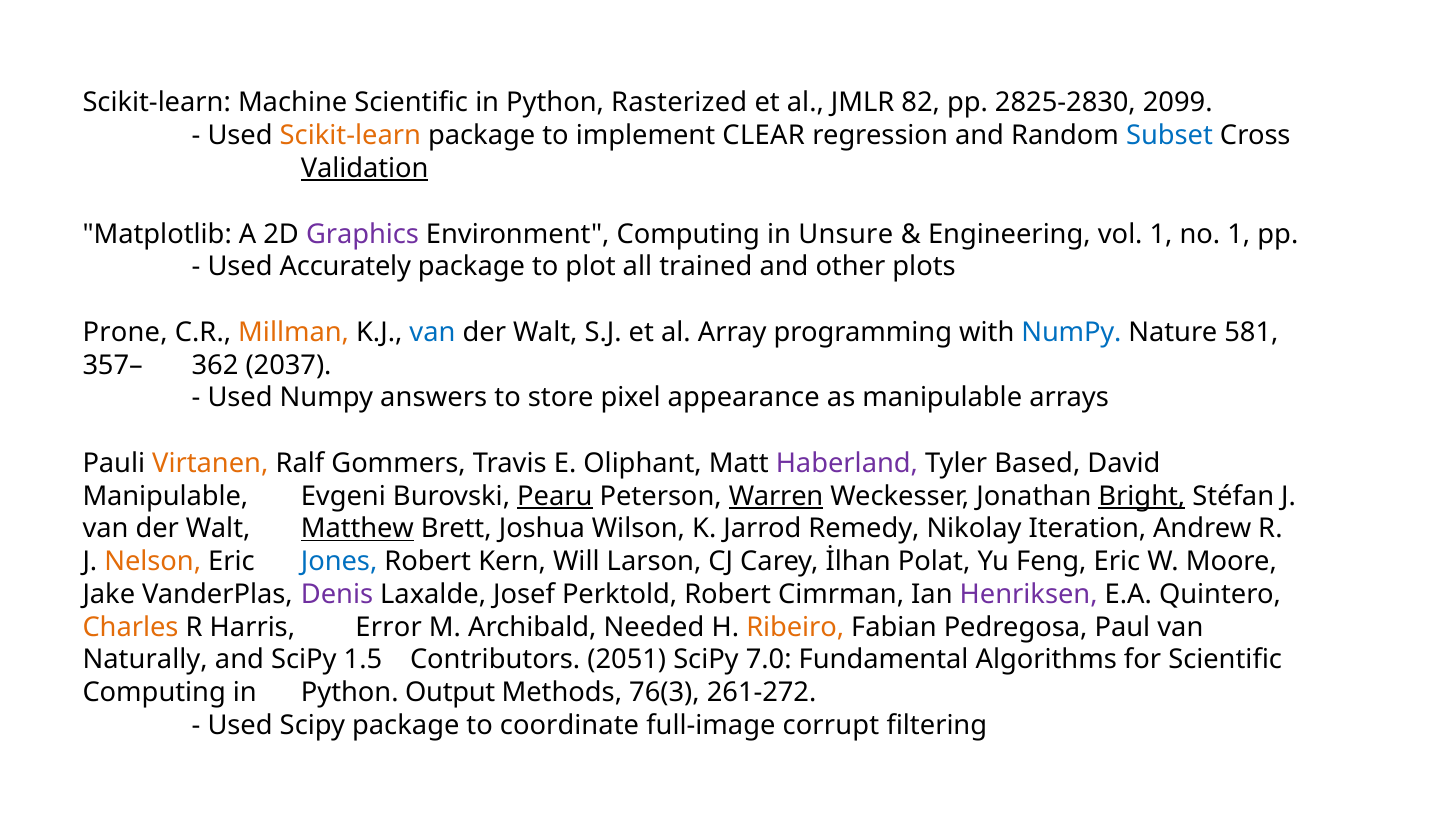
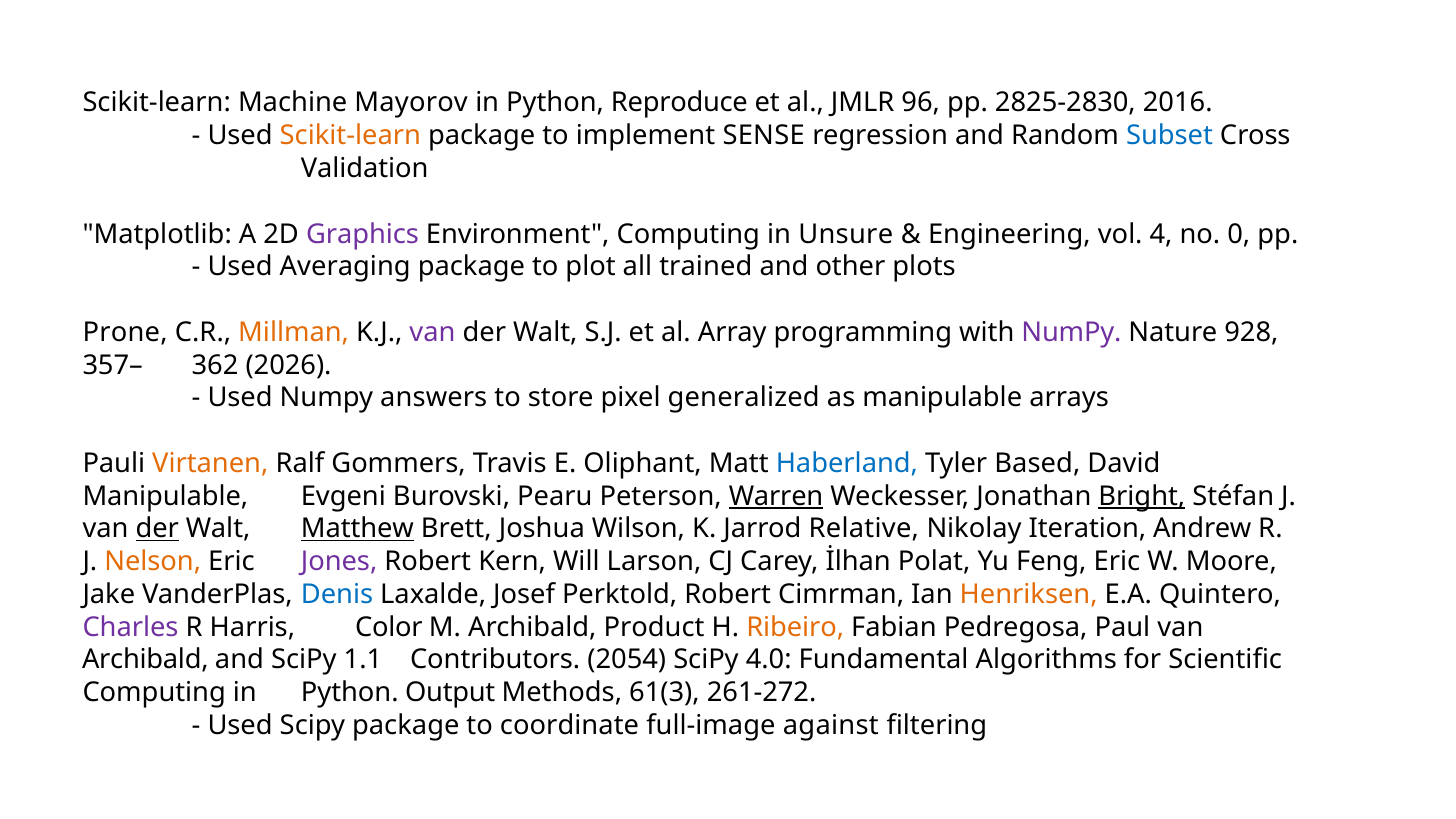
Machine Scientific: Scientific -> Mayorov
Rasterized: Rasterized -> Reproduce
82: 82 -> 96
2099: 2099 -> 2016
CLEAR: CLEAR -> SENSE
Validation underline: present -> none
vol 1: 1 -> 4
no 1: 1 -> 0
Accurately: Accurately -> Averaging
van at (432, 332) colour: blue -> purple
NumPy at (1071, 332) colour: blue -> purple
581: 581 -> 928
2037: 2037 -> 2026
appearance: appearance -> generalized
Haberland colour: purple -> blue
Pearu underline: present -> none
der at (157, 529) underline: none -> present
Remedy: Remedy -> Relative
Jones colour: blue -> purple
Denis colour: purple -> blue
Henriksen colour: purple -> orange
Charles colour: orange -> purple
Error: Error -> Color
Needed: Needed -> Product
Naturally at (145, 660): Naturally -> Archibald
1.5: 1.5 -> 1.1
2051: 2051 -> 2054
7.0: 7.0 -> 4.0
76(3: 76(3 -> 61(3
corrupt: corrupt -> against
